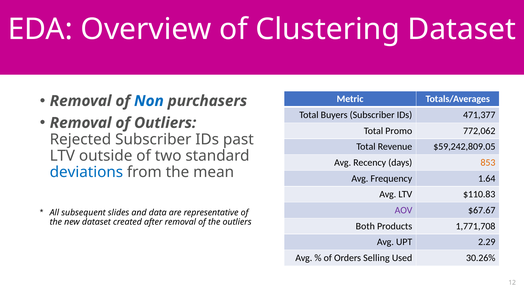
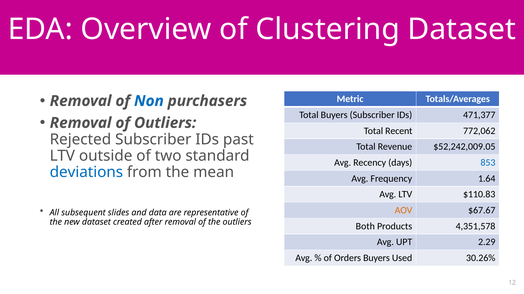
Promo: Promo -> Recent
$59,242,809.05: $59,242,809.05 -> $52,242,009.05
853 colour: orange -> blue
AOV colour: purple -> orange
1,771,708: 1,771,708 -> 4,351,578
Orders Selling: Selling -> Buyers
